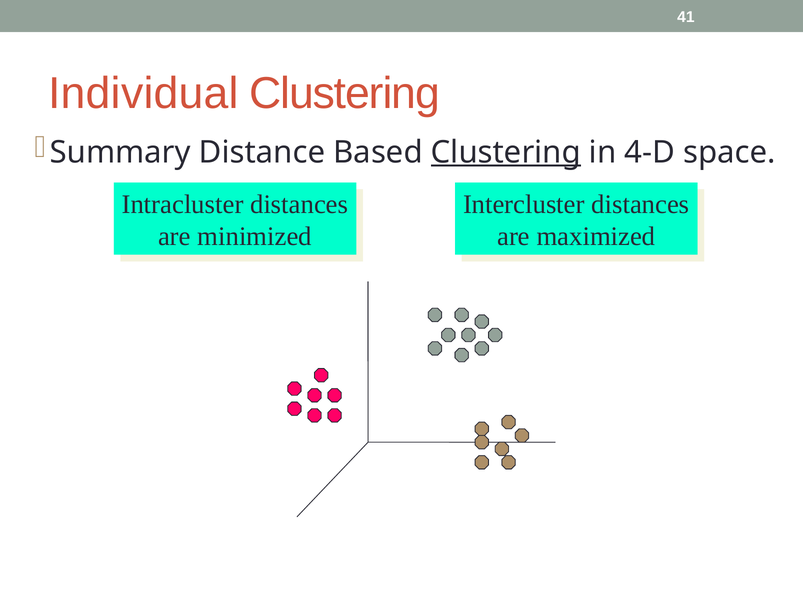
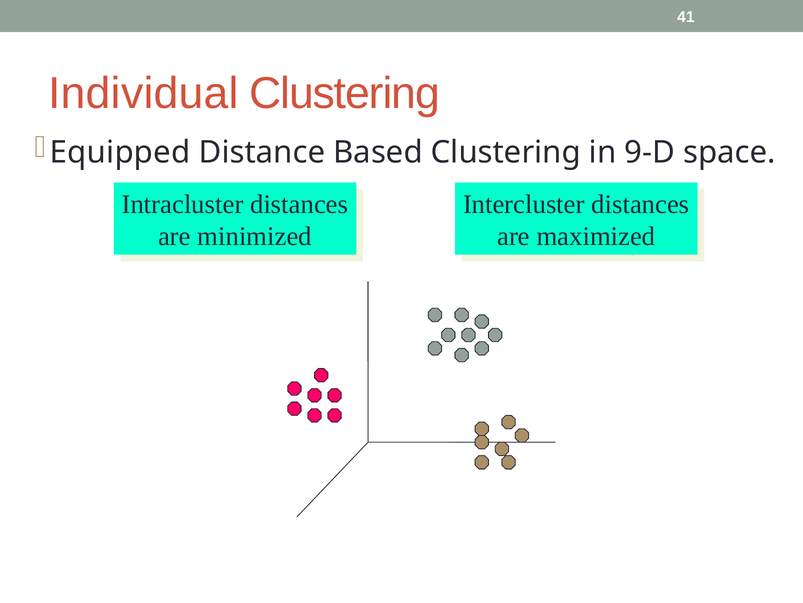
Summary: Summary -> Equipped
Clustering at (506, 152) underline: present -> none
4-D: 4-D -> 9-D
